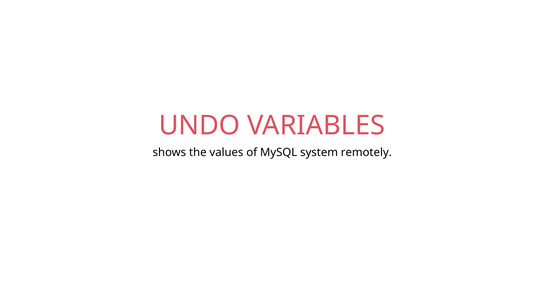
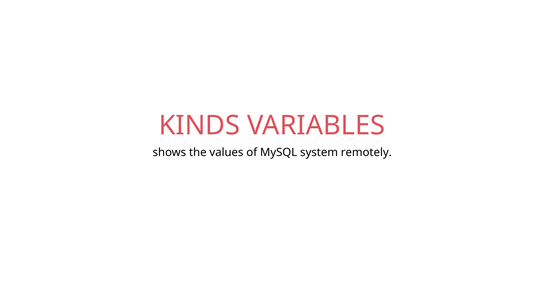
UNDO: UNDO -> KINDS
